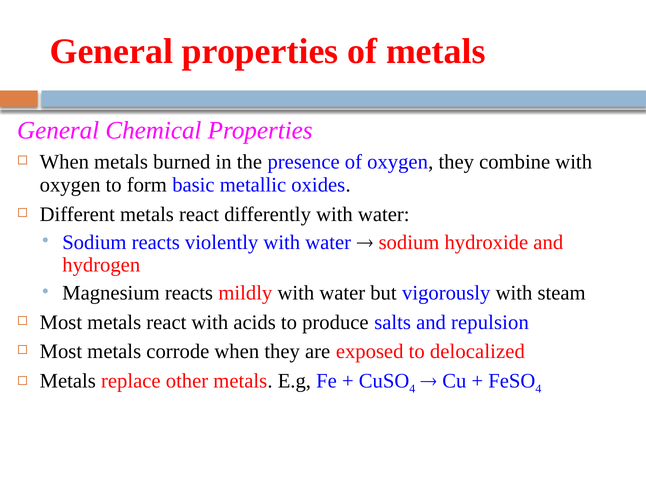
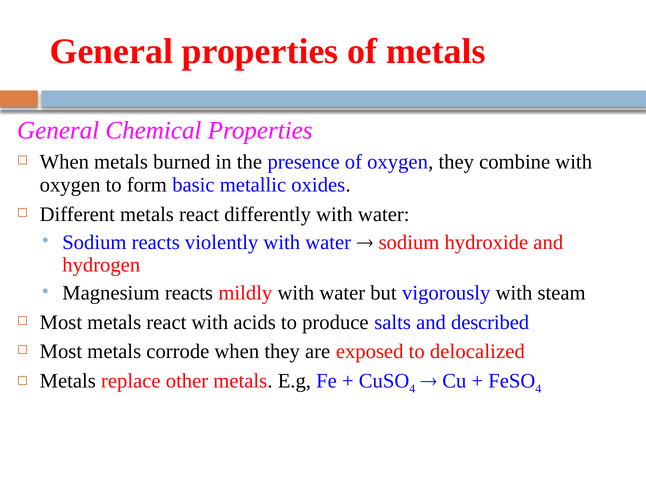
repulsion: repulsion -> described
